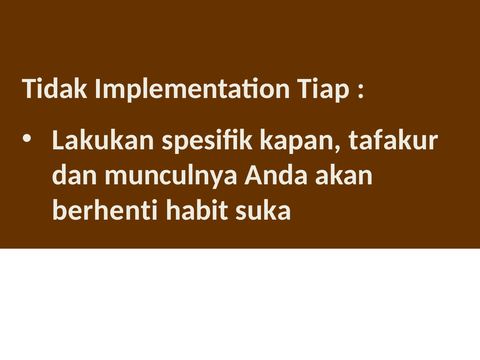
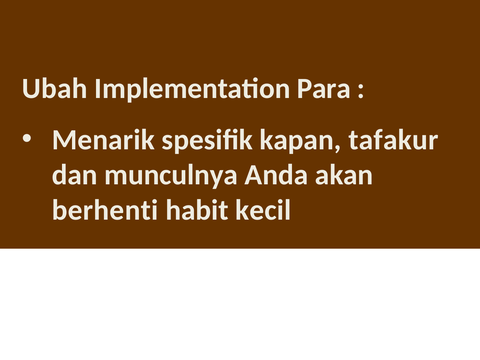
Tidak: Tidak -> Ubah
Tiap: Tiap -> Para
Lakukan: Lakukan -> Menarik
suka: suka -> kecil
